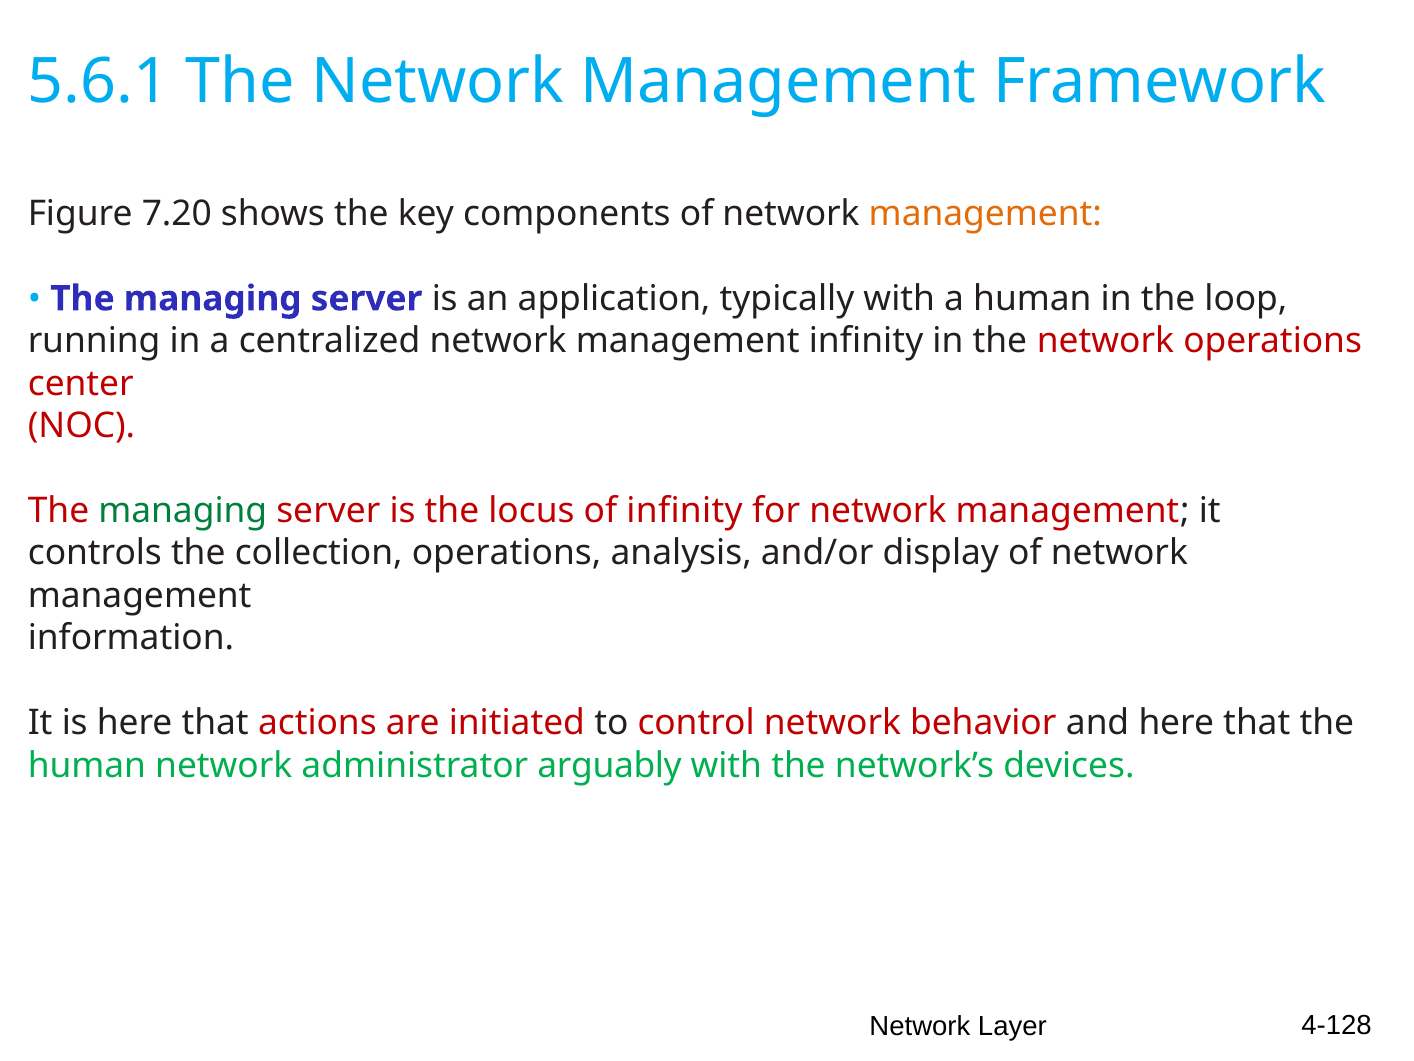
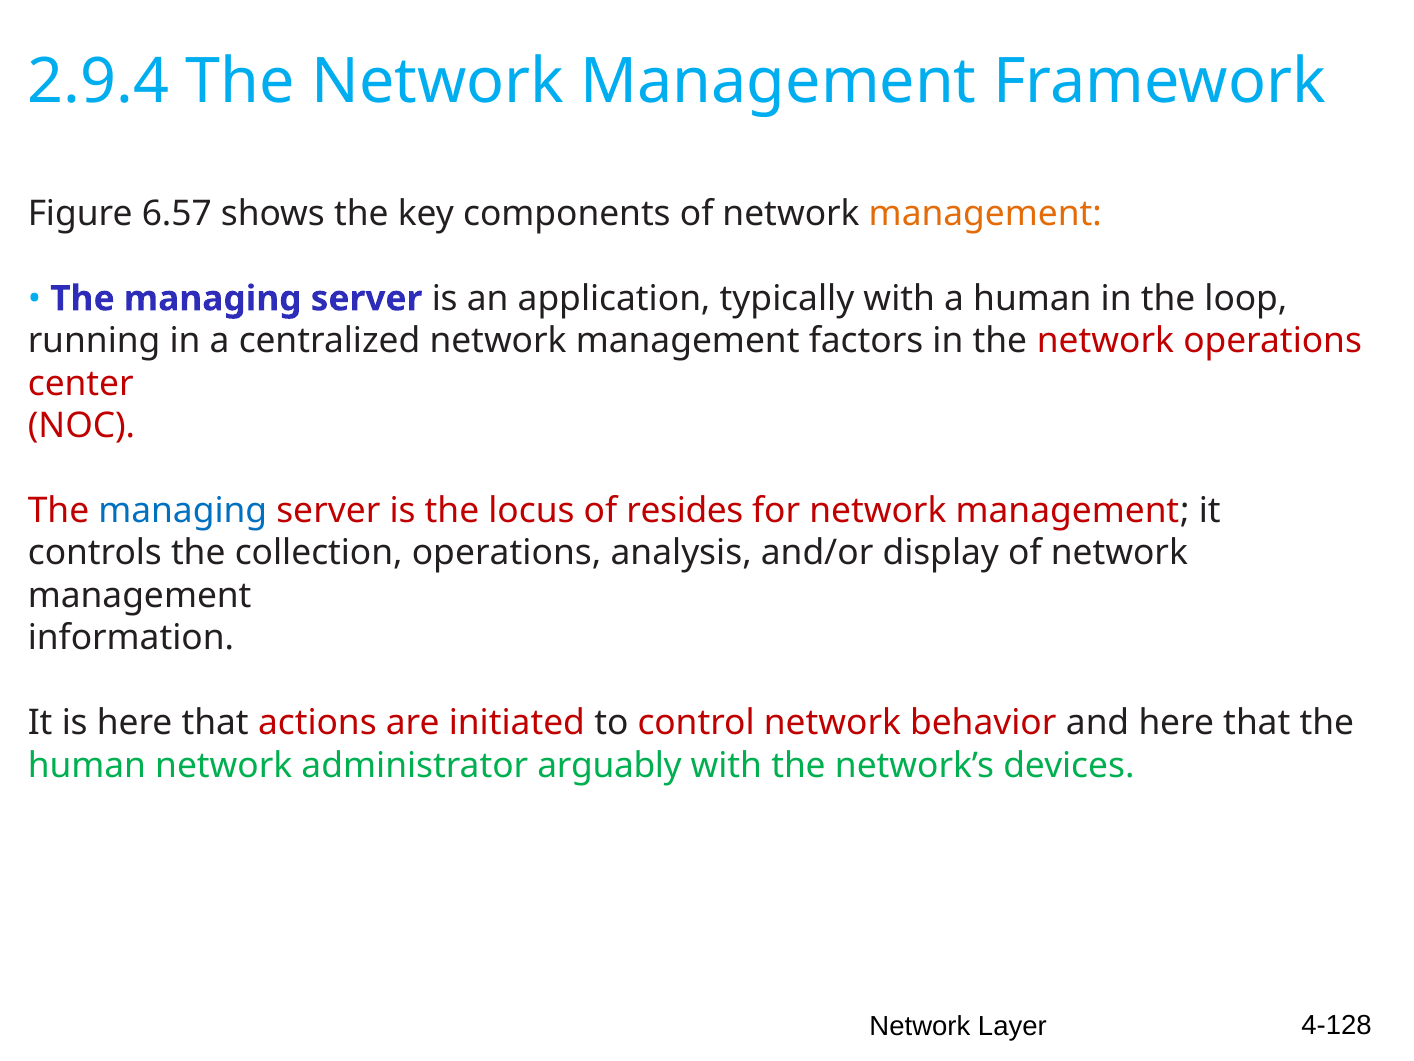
5.6.1: 5.6.1 -> 2.9.4
7.20: 7.20 -> 6.57
management infinity: infinity -> factors
managing at (183, 511) colour: green -> blue
of infinity: infinity -> resides
